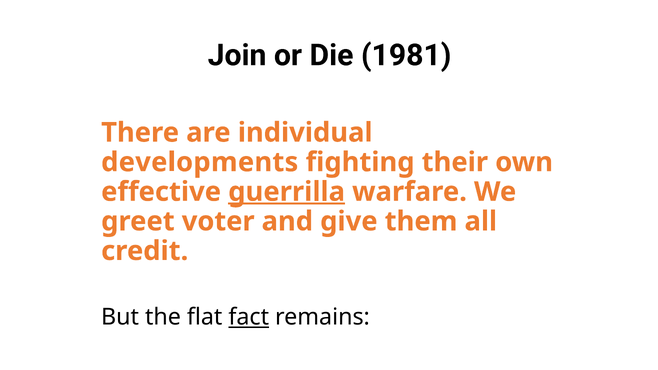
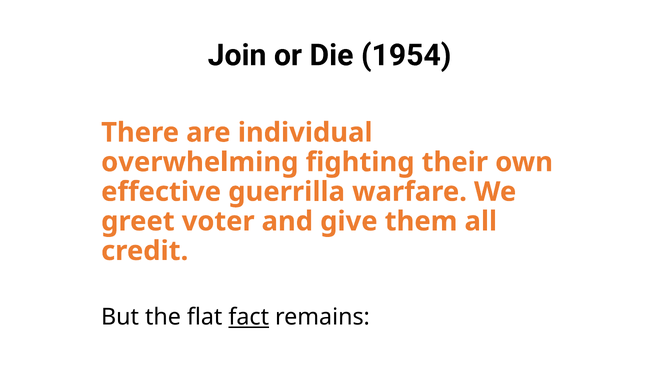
1981: 1981 -> 1954
developments: developments -> overwhelming
guerrilla underline: present -> none
